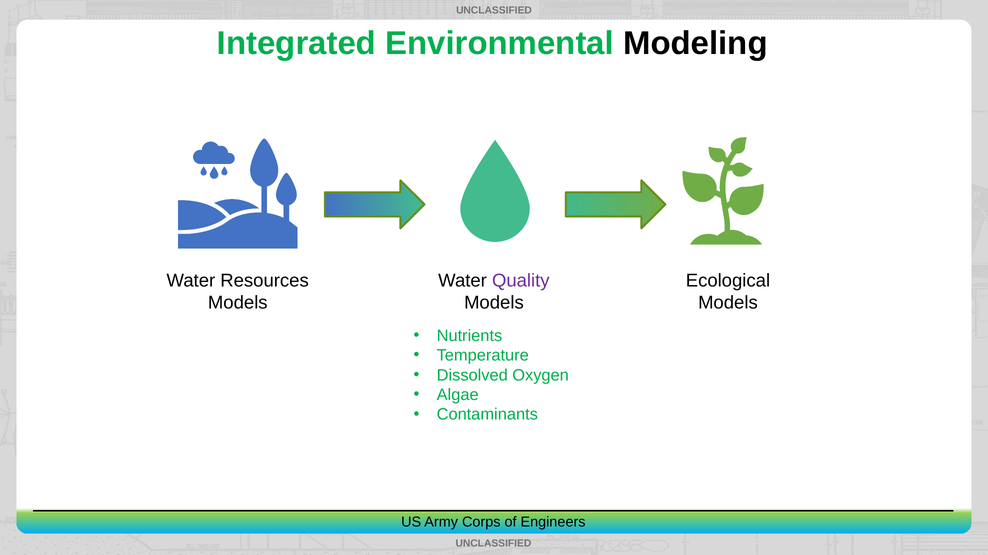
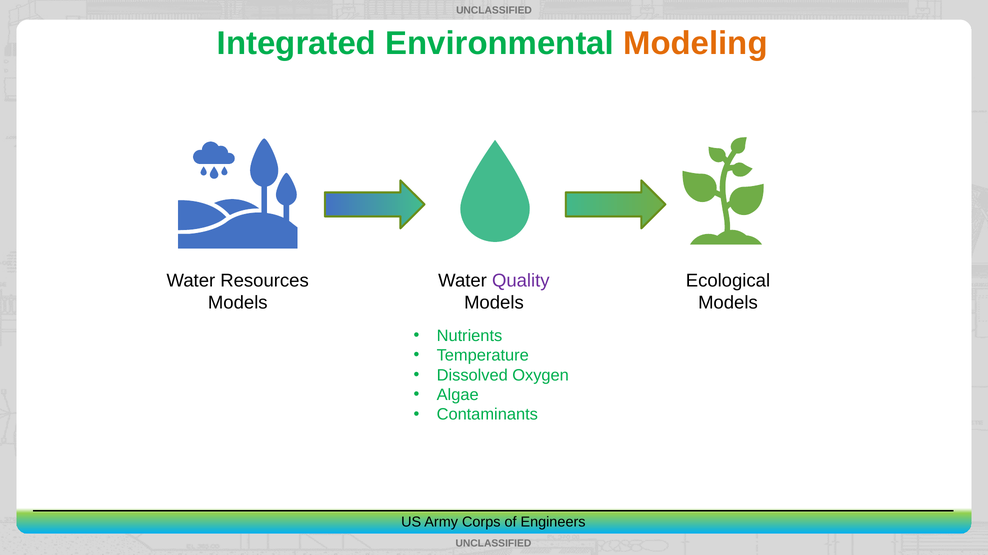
Modeling colour: black -> orange
